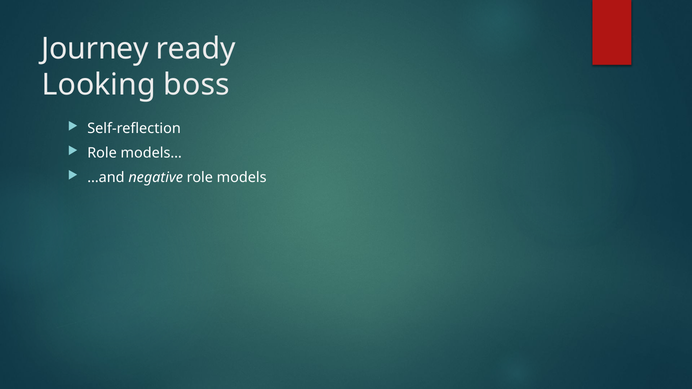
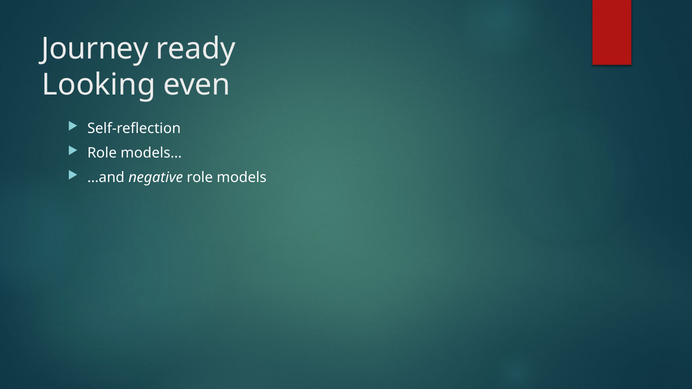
boss: boss -> even
